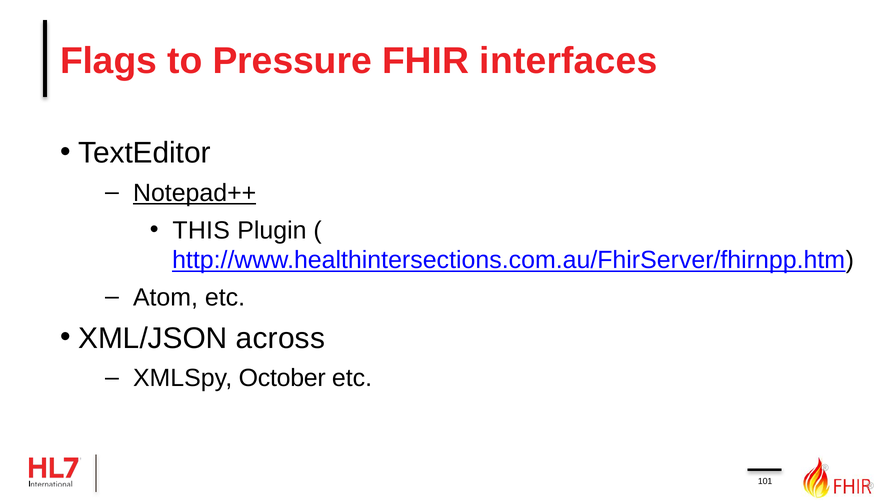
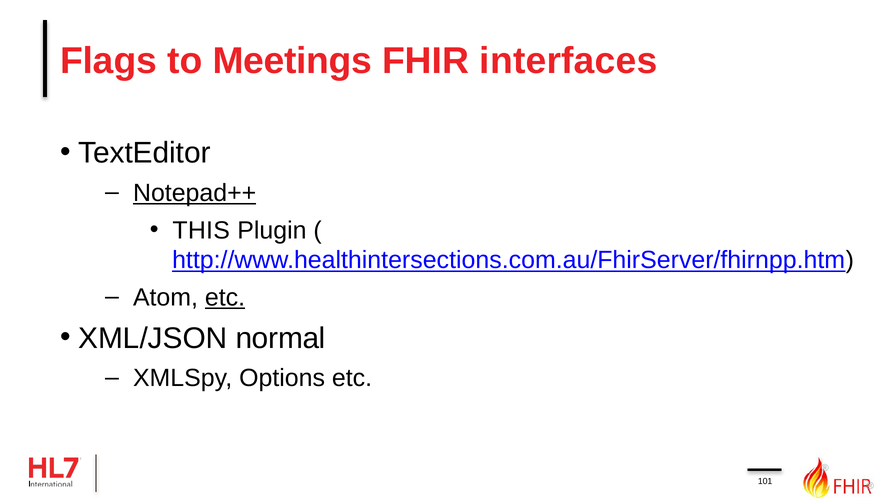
Pressure: Pressure -> Meetings
etc at (225, 298) underline: none -> present
across: across -> normal
October: October -> Options
